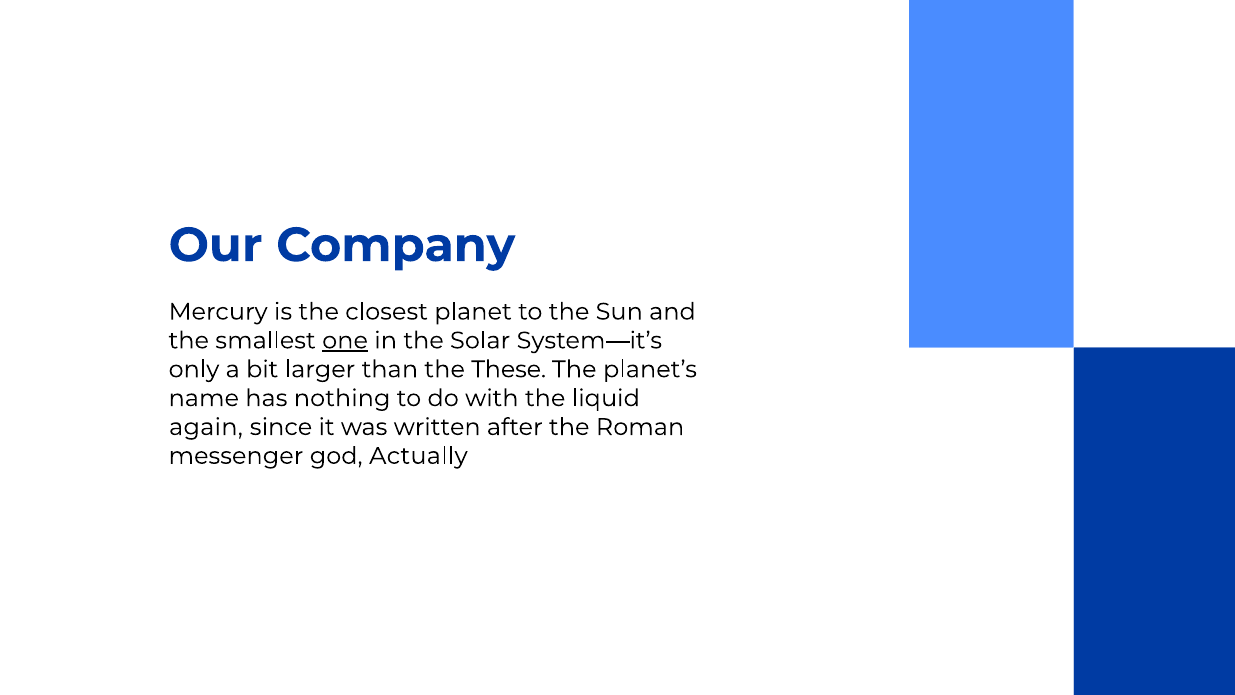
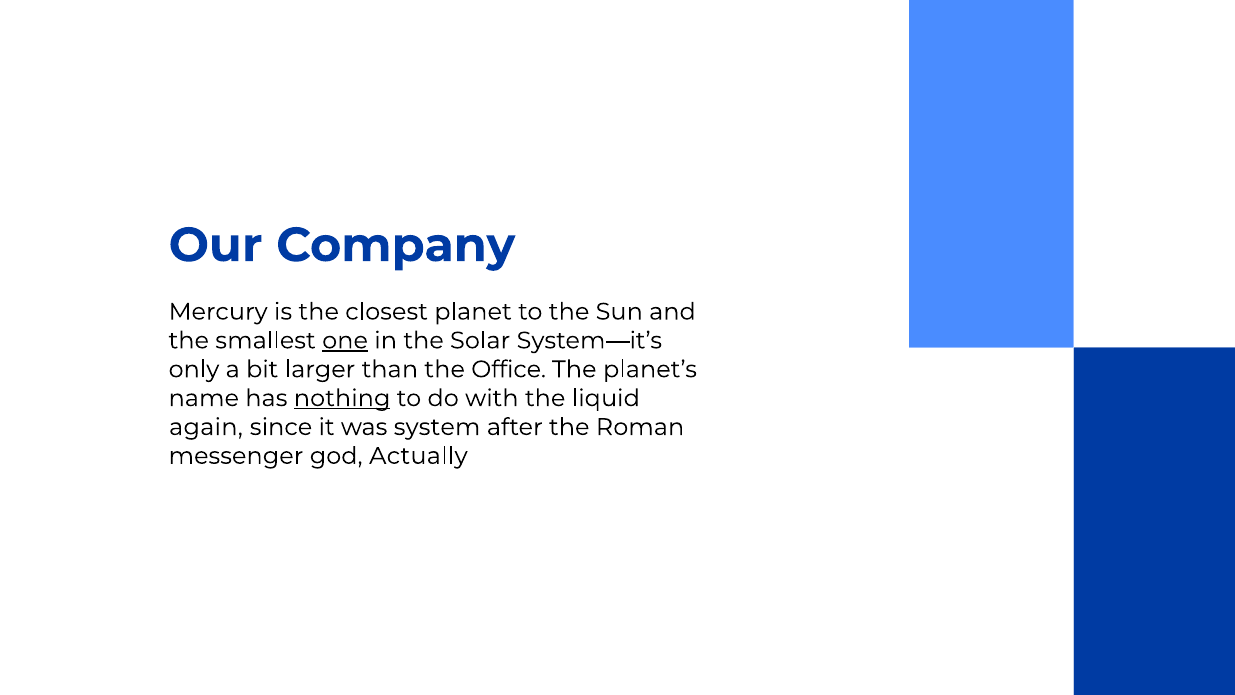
These: These -> Office
nothing underline: none -> present
written: written -> system
